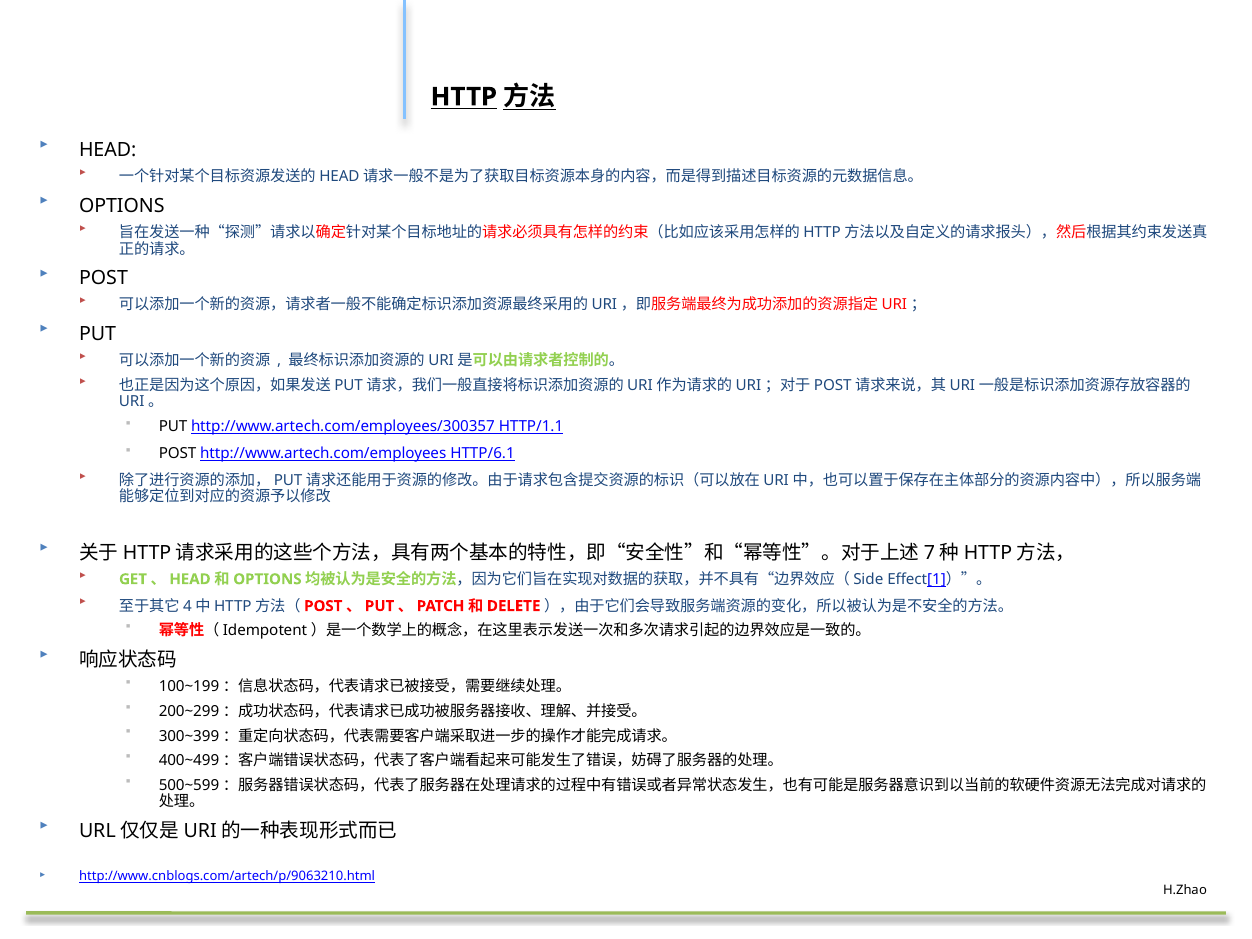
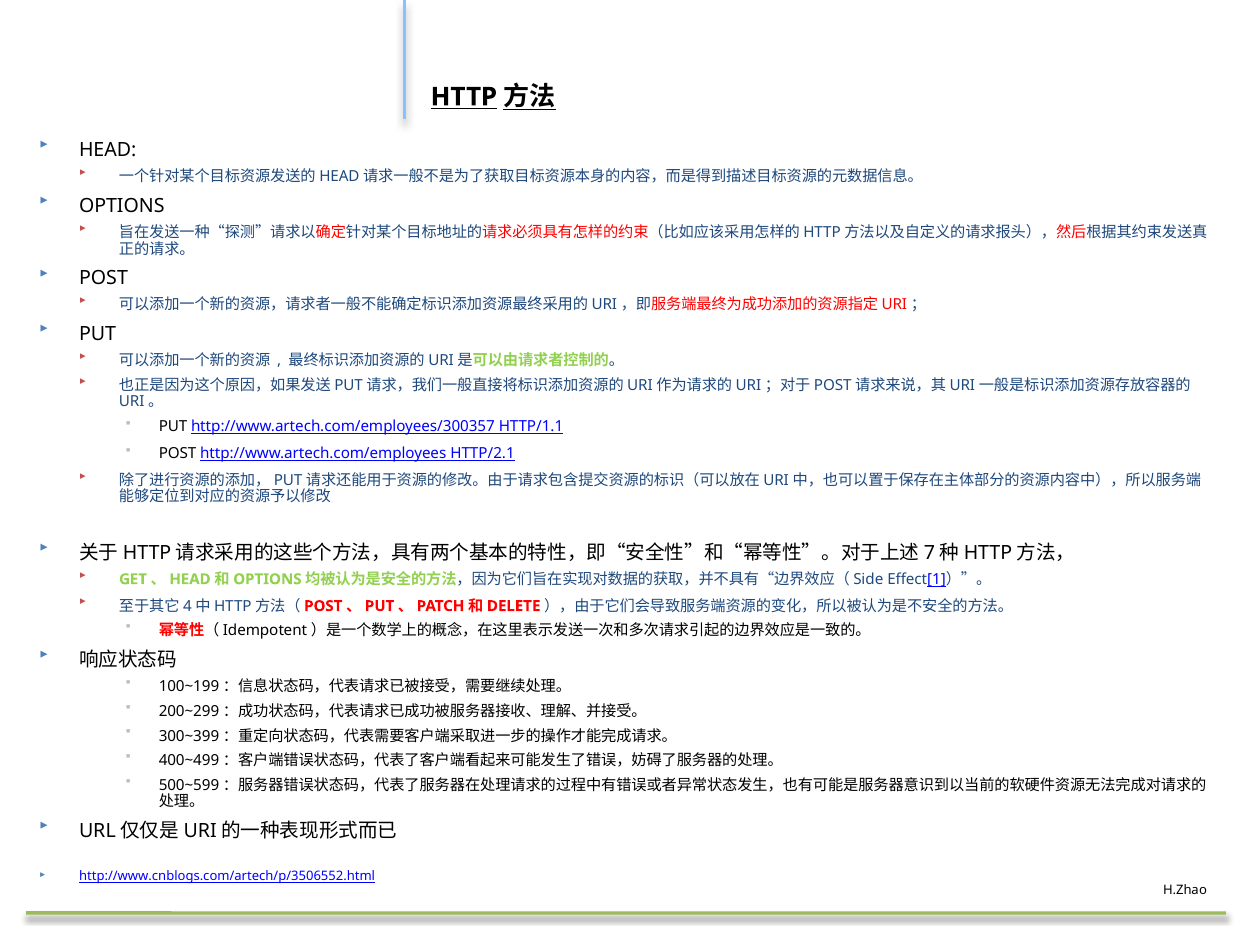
HTTP/6.1: HTTP/6.1 -> HTTP/2.1
http://www.cnblogs.com/artech/p/9063210.html: http://www.cnblogs.com/artech/p/9063210.html -> http://www.cnblogs.com/artech/p/3506552.html
